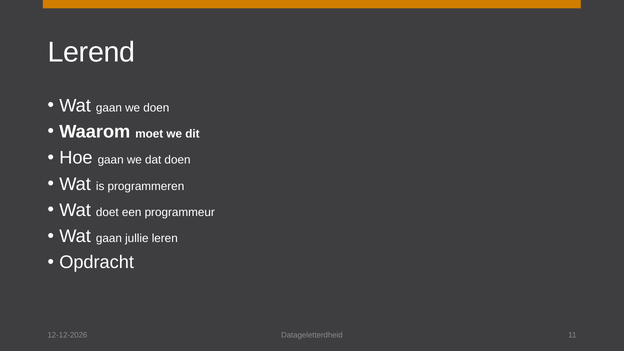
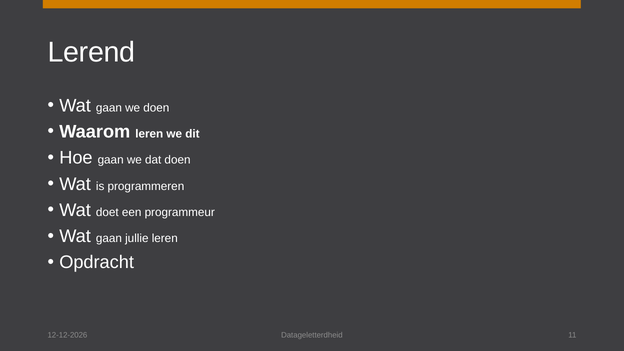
Waarom moet: moet -> leren
